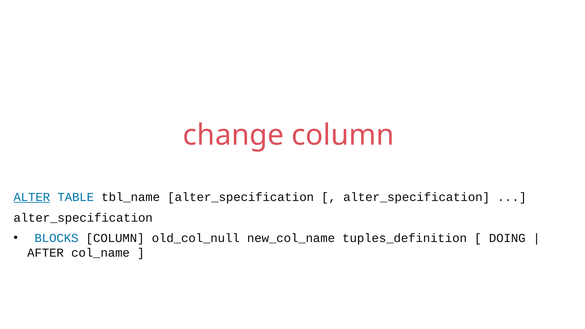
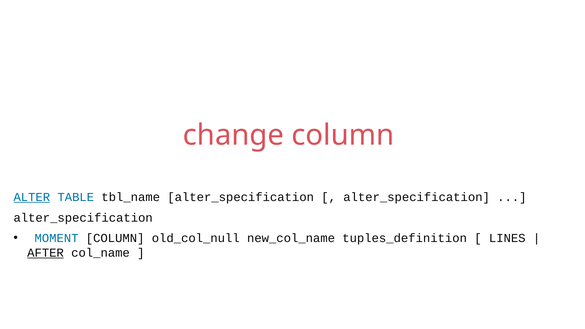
BLOCKS: BLOCKS -> MOMENT
DOING: DOING -> LINES
AFTER underline: none -> present
